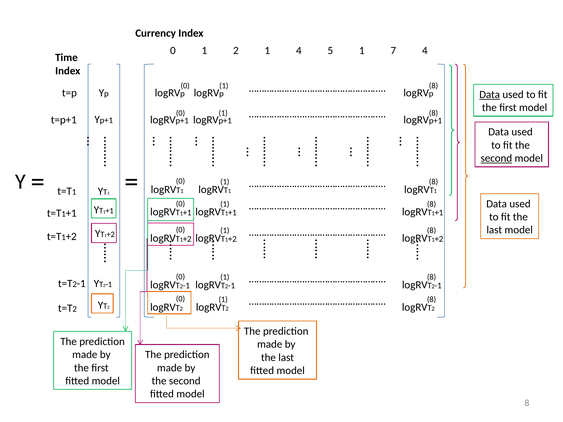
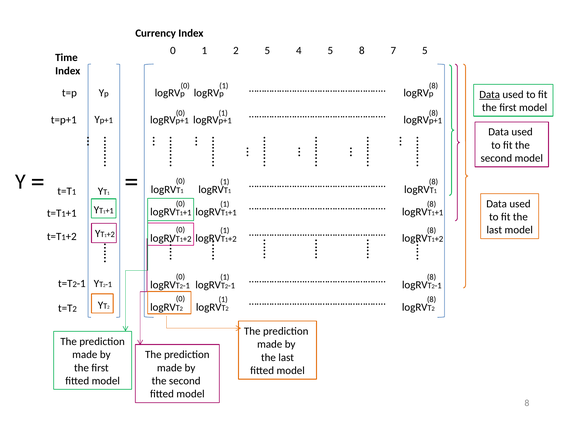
1 2 1: 1 -> 5
5 1: 1 -> 8
7 4: 4 -> 5
second at (496, 158) underline: present -> none
